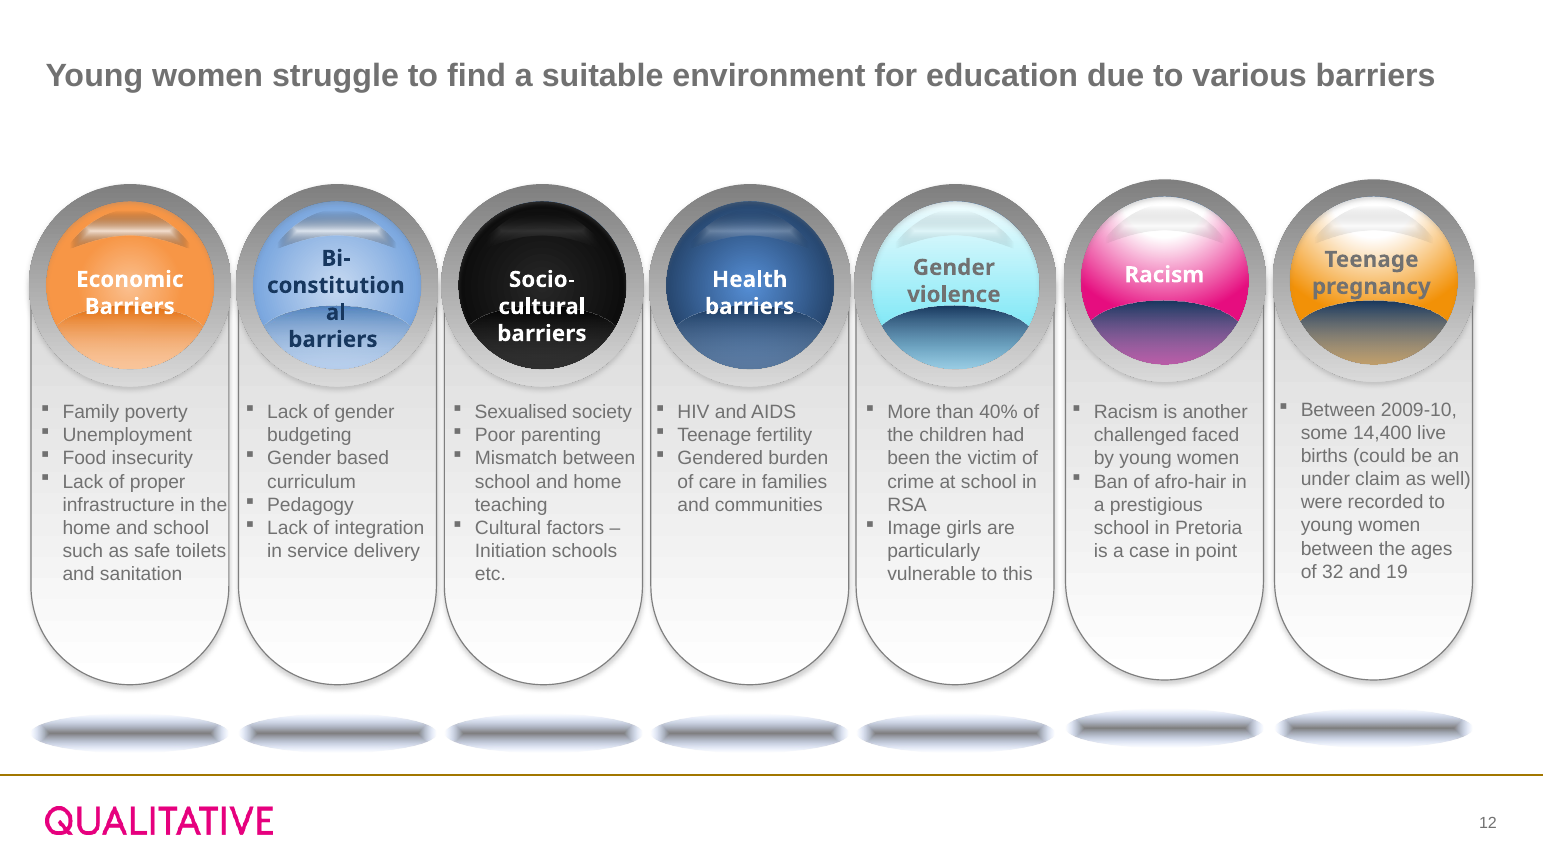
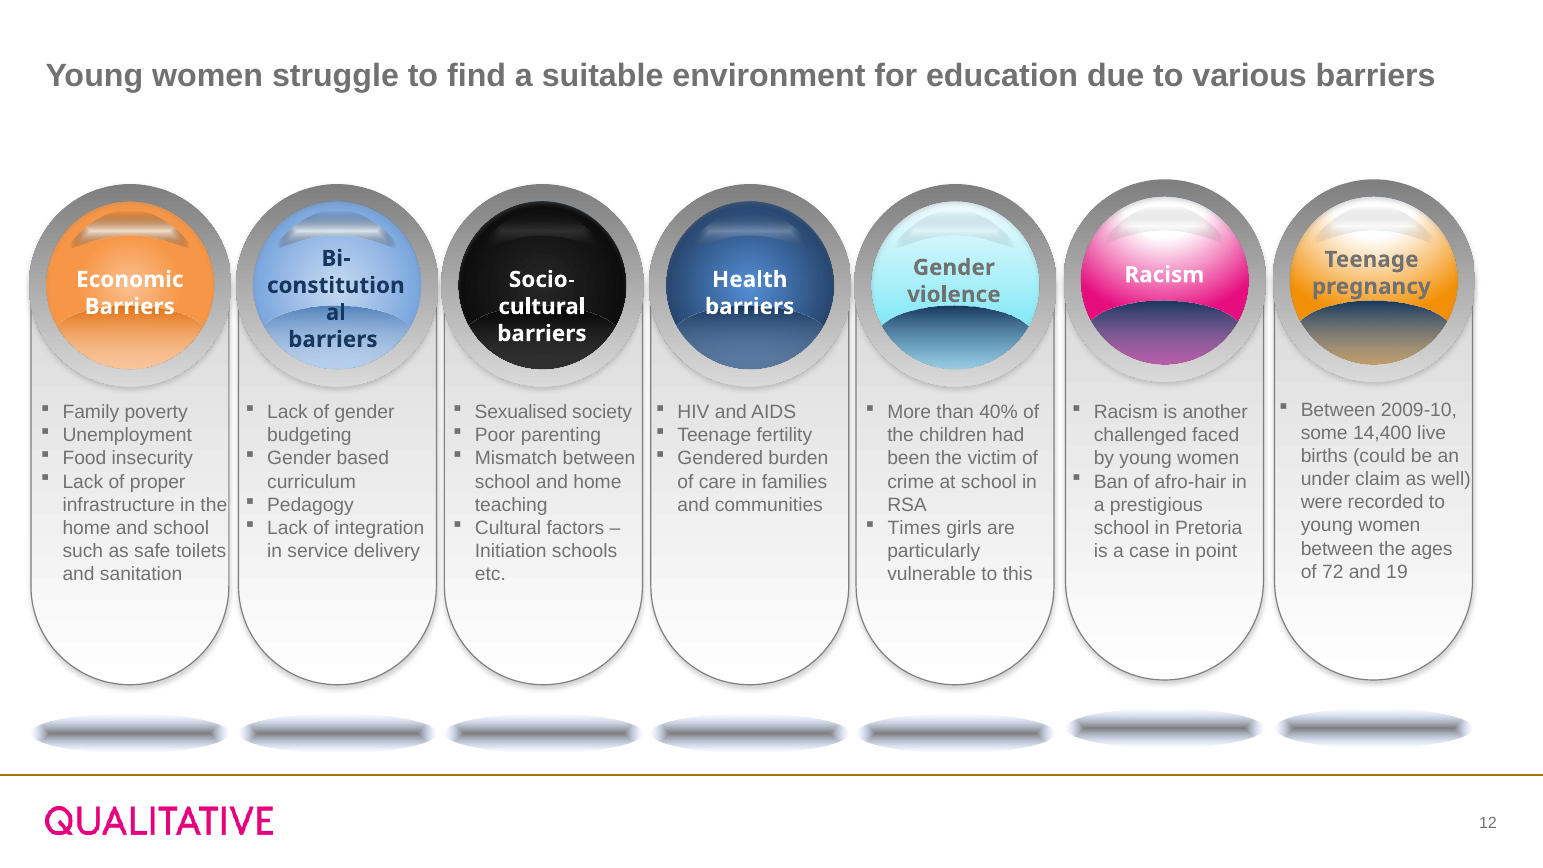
Image: Image -> Times
32: 32 -> 72
